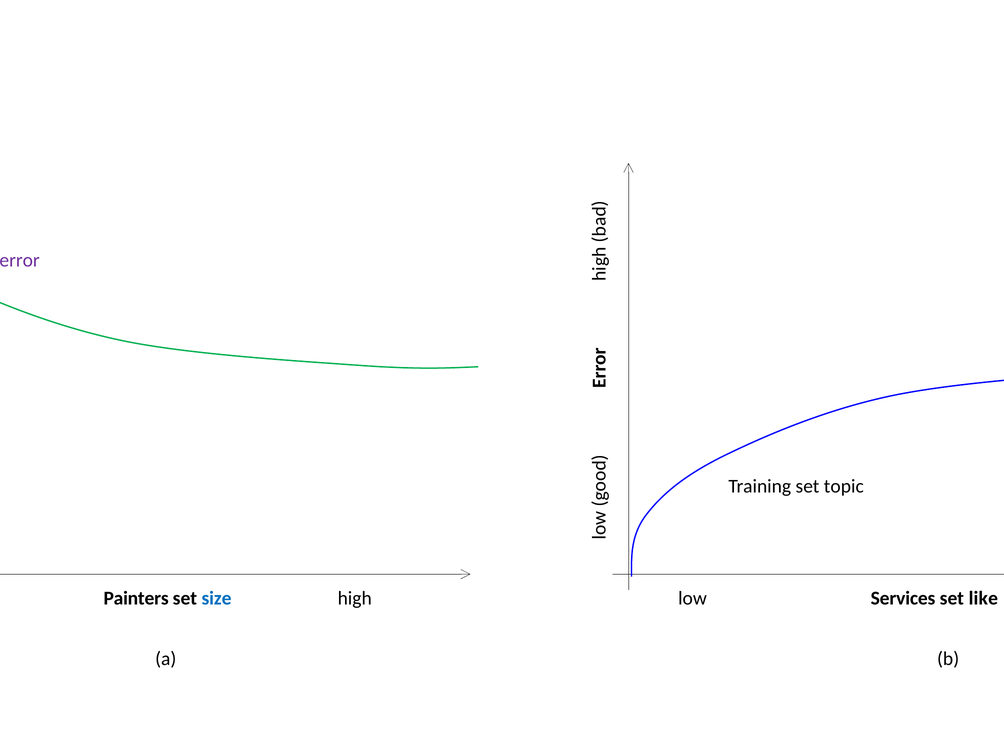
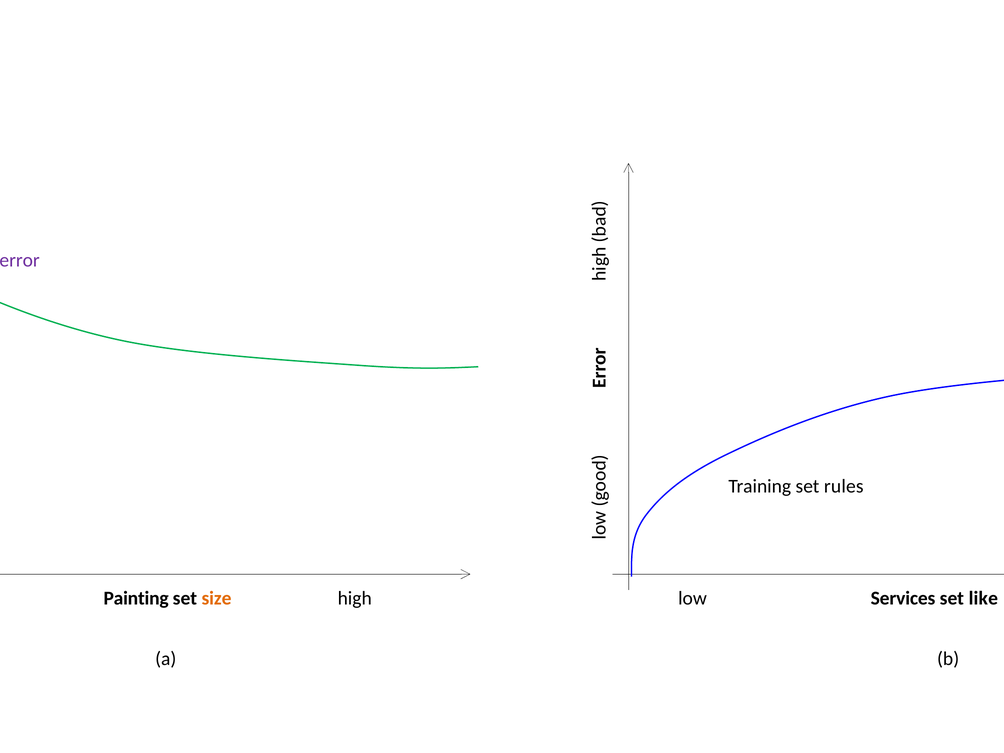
topic: topic -> rules
Painters: Painters -> Painting
size colour: blue -> orange
